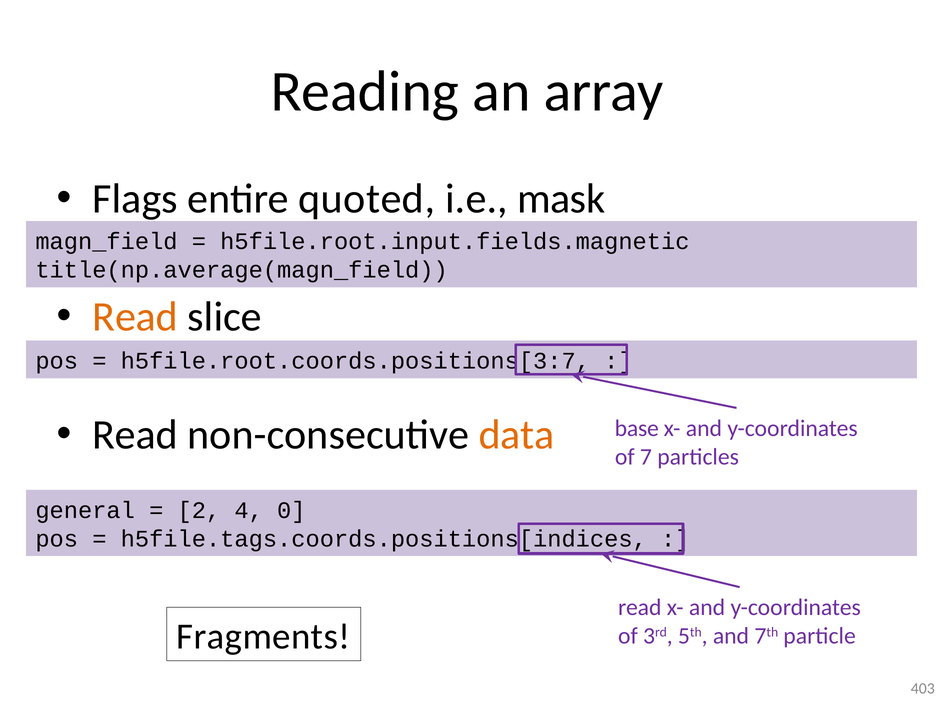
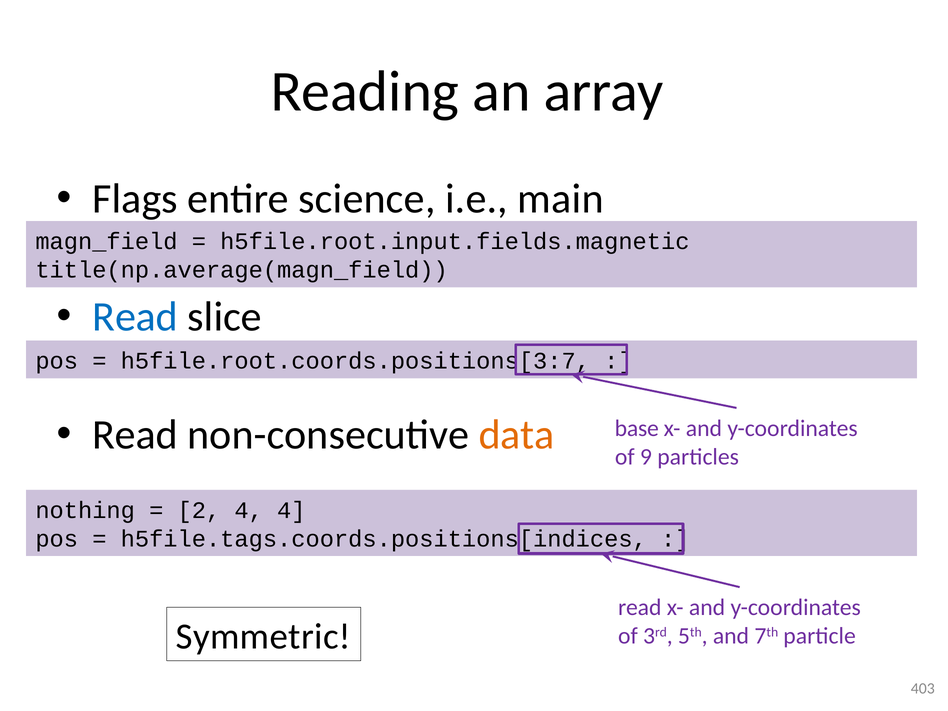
quoted: quoted -> science
mask: mask -> main
Read at (135, 317) colour: orange -> blue
7: 7 -> 9
general: general -> nothing
4 0: 0 -> 4
Fragments: Fragments -> Symmetric
